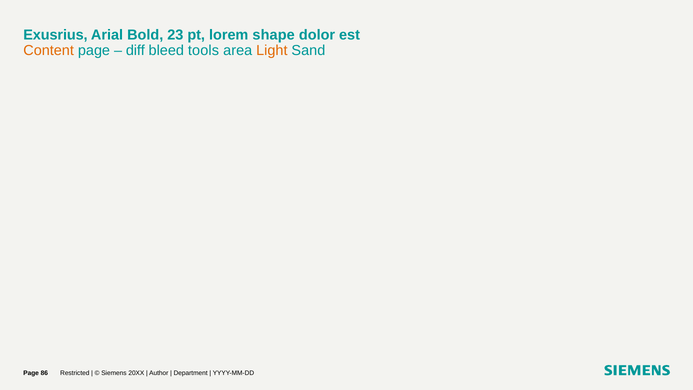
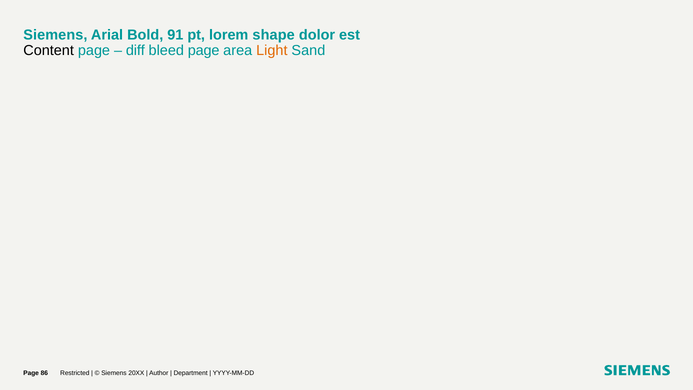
Exusrius at (55, 35): Exusrius -> Siemens
23: 23 -> 91
Content colour: orange -> black
bleed tools: tools -> page
